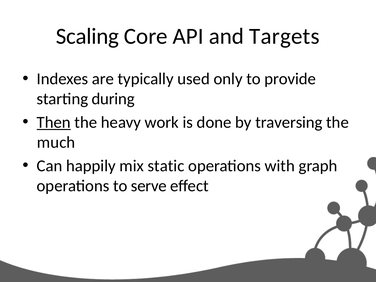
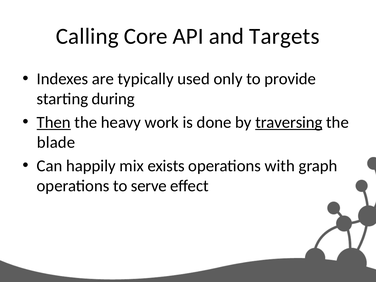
Scaling: Scaling -> Calling
traversing underline: none -> present
much: much -> blade
static: static -> exists
